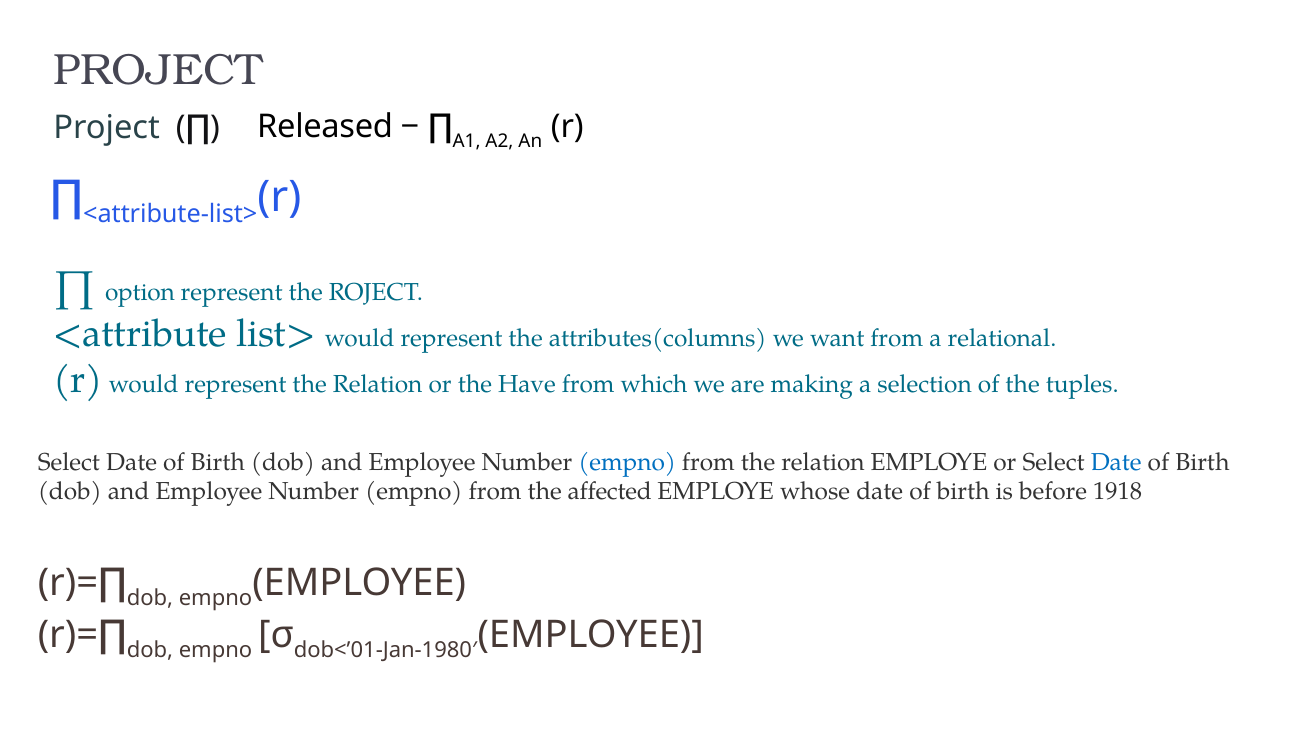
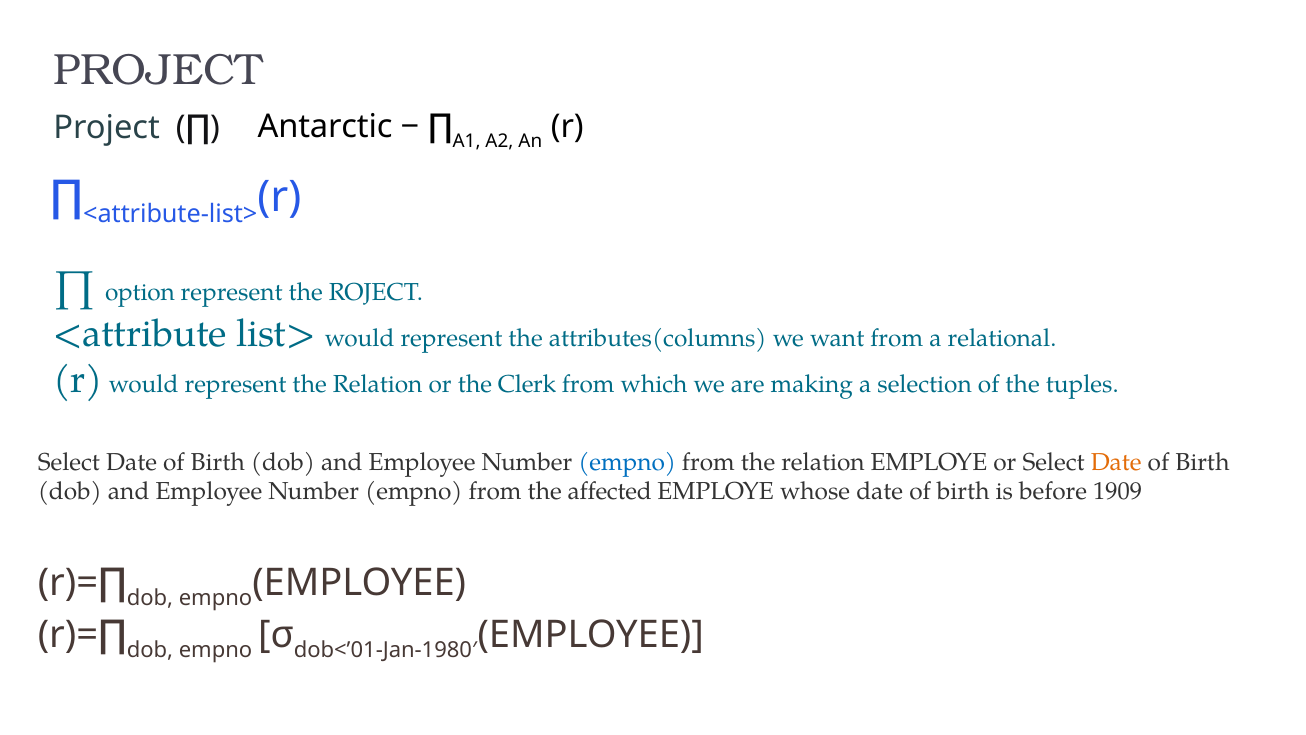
Released: Released -> Antarctic
Have: Have -> Clerk
Date at (1116, 462) colour: blue -> orange
1918: 1918 -> 1909
